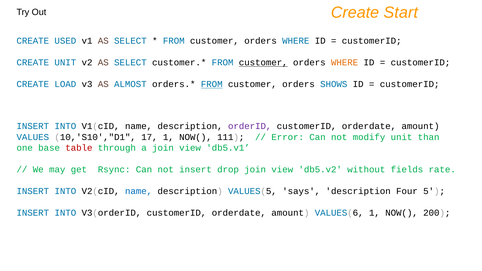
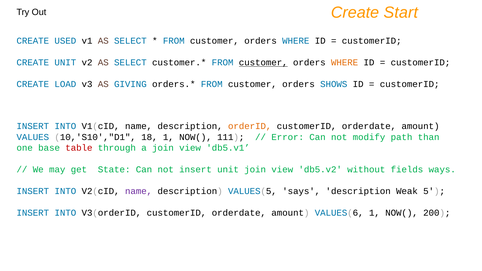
ALMOST: ALMOST -> GIVING
FROM at (212, 84) underline: present -> none
orderID colour: purple -> orange
17: 17 -> 18
modify unit: unit -> path
Rsync: Rsync -> State
insert drop: drop -> unit
rate: rate -> ways
name at (139, 191) colour: blue -> purple
Four: Four -> Weak
